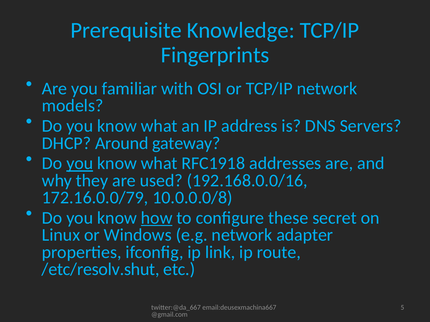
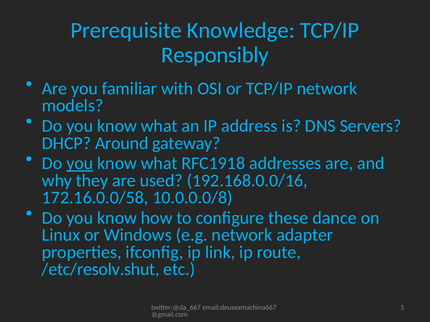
Fingerprints: Fingerprints -> Responsibly
172.16.0.0/79: 172.16.0.0/79 -> 172.16.0.0/58
how underline: present -> none
secret: secret -> dance
